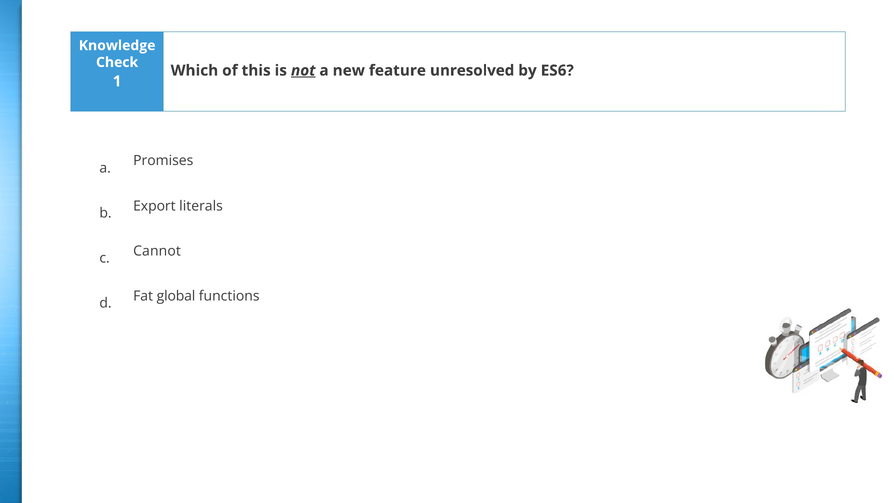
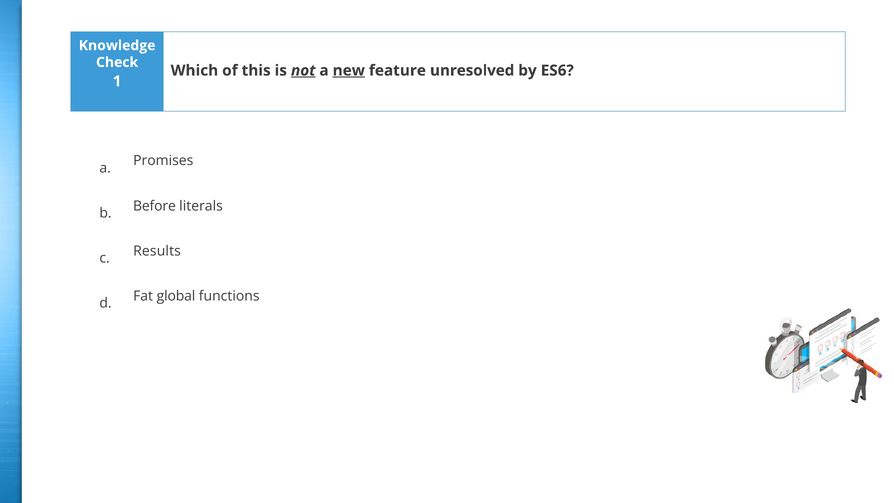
new underline: none -> present
Export: Export -> Before
Cannot: Cannot -> Results
